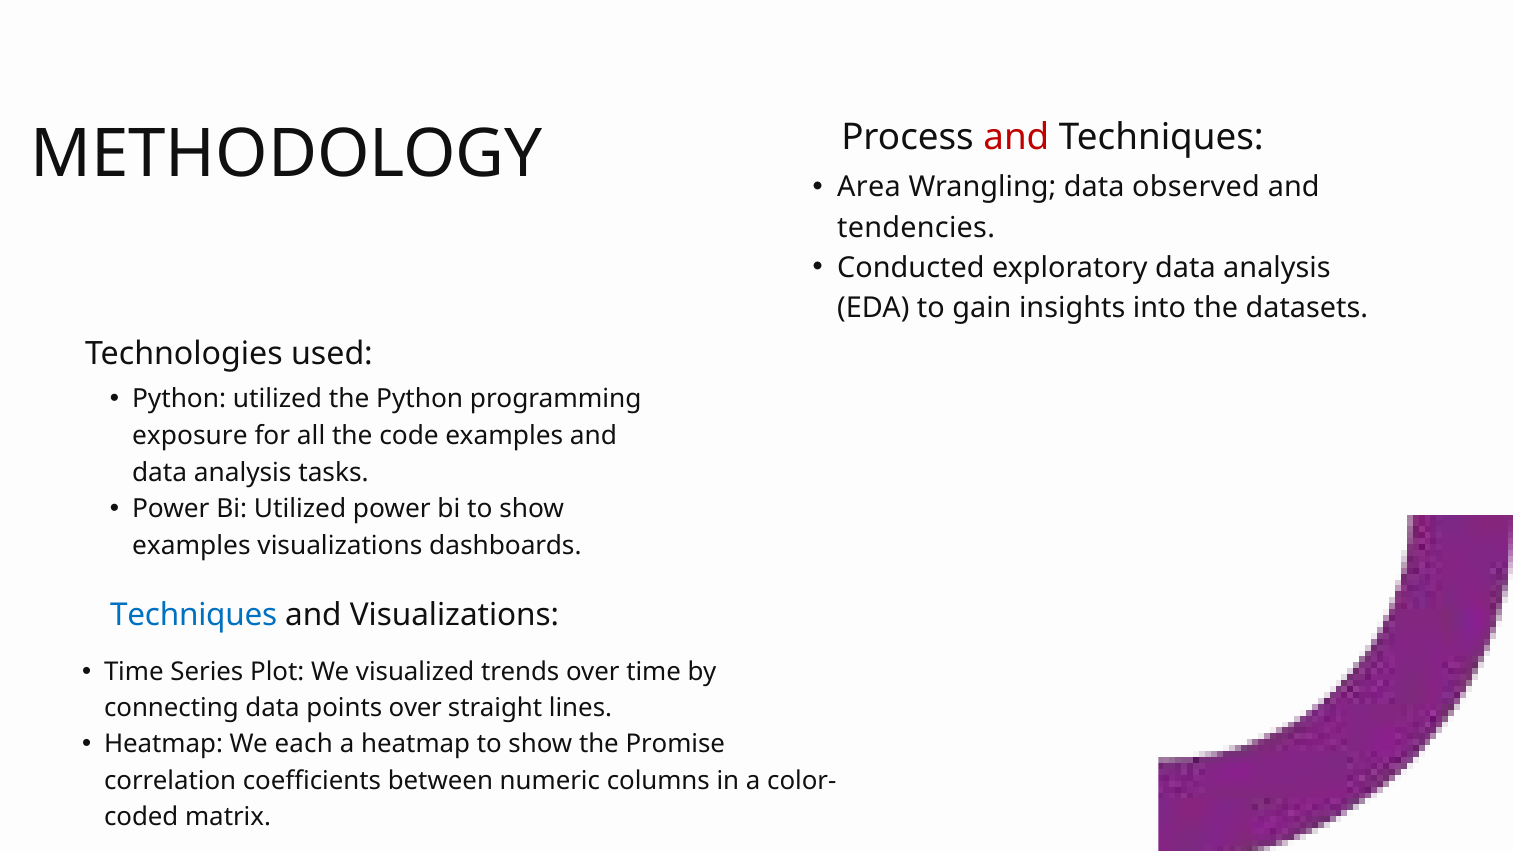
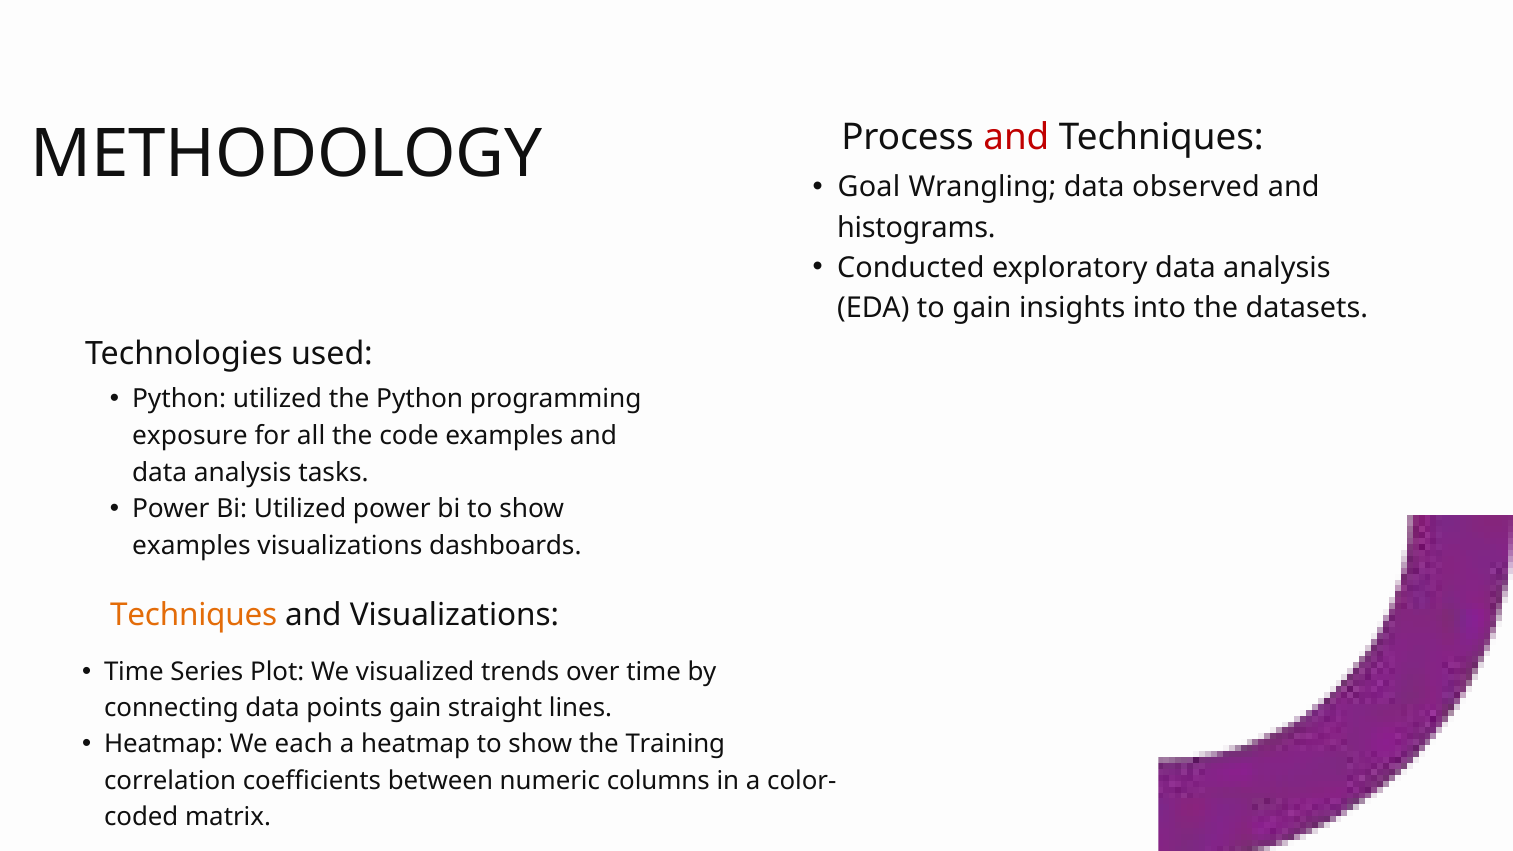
Area: Area -> Goal
tendencies: tendencies -> histograms
Techniques at (194, 615) colour: blue -> orange
points over: over -> gain
Promise: Promise -> Training
